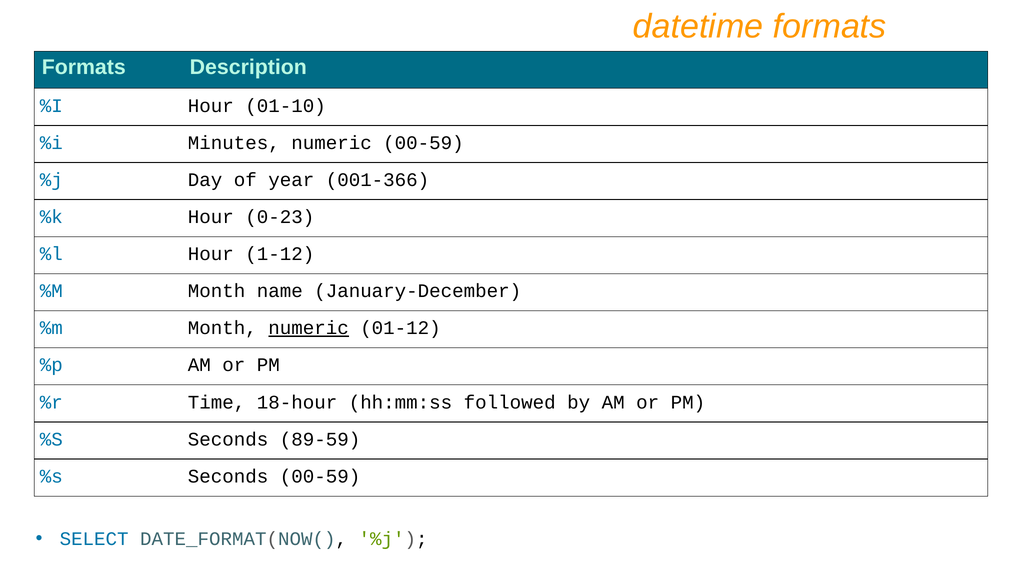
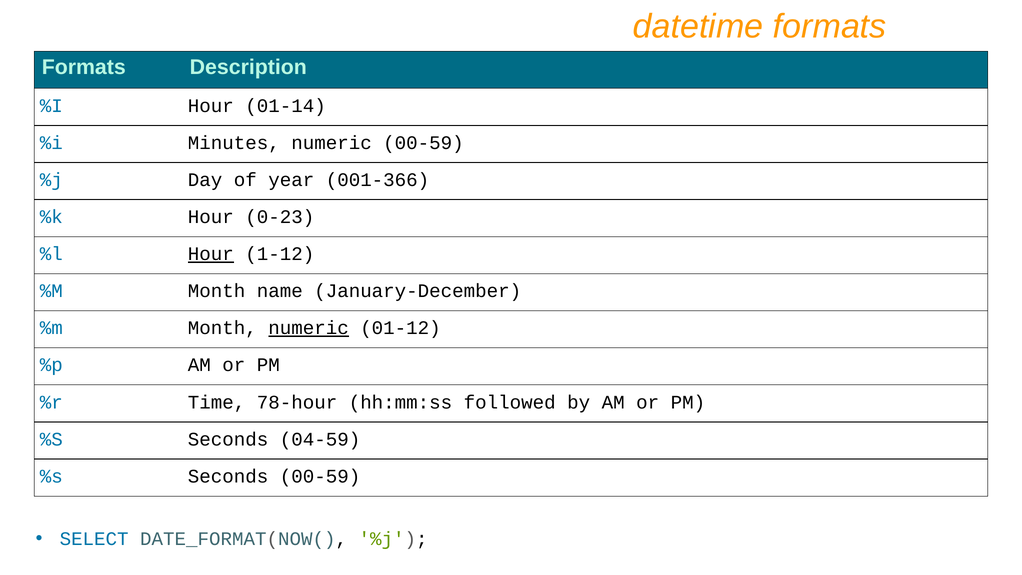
01-10: 01-10 -> 01-14
Hour at (211, 254) underline: none -> present
18-hour: 18-hour -> 78-hour
89-59: 89-59 -> 04-59
